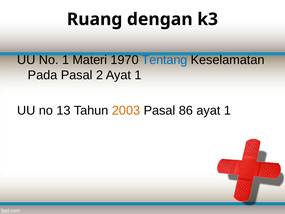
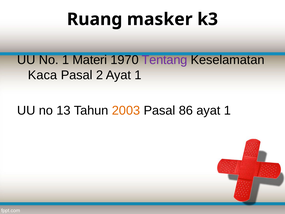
dengan: dengan -> masker
Tentang colour: blue -> purple
Pada: Pada -> Kaca
